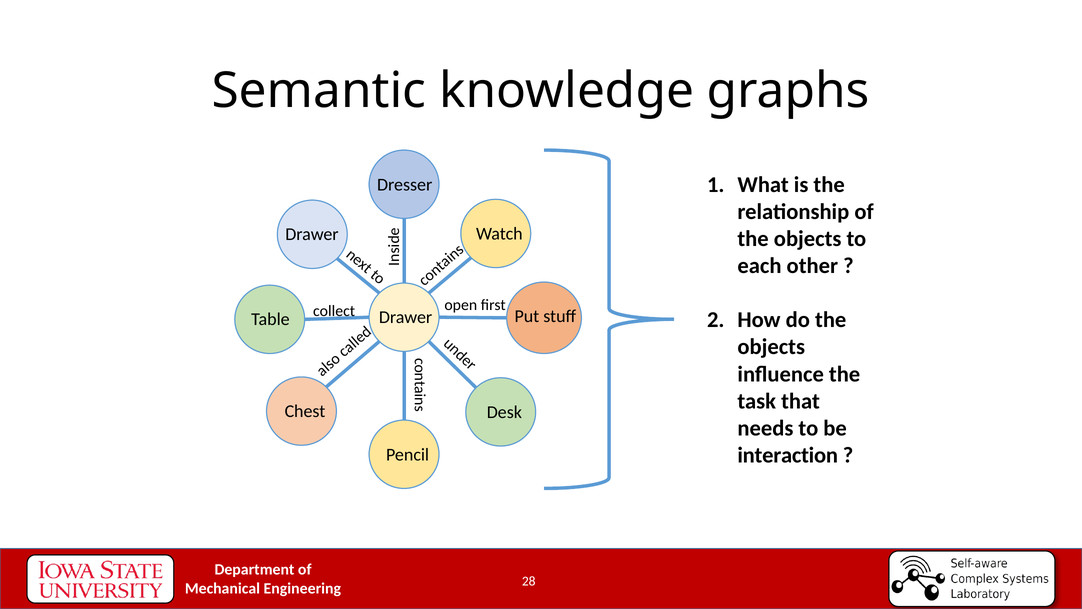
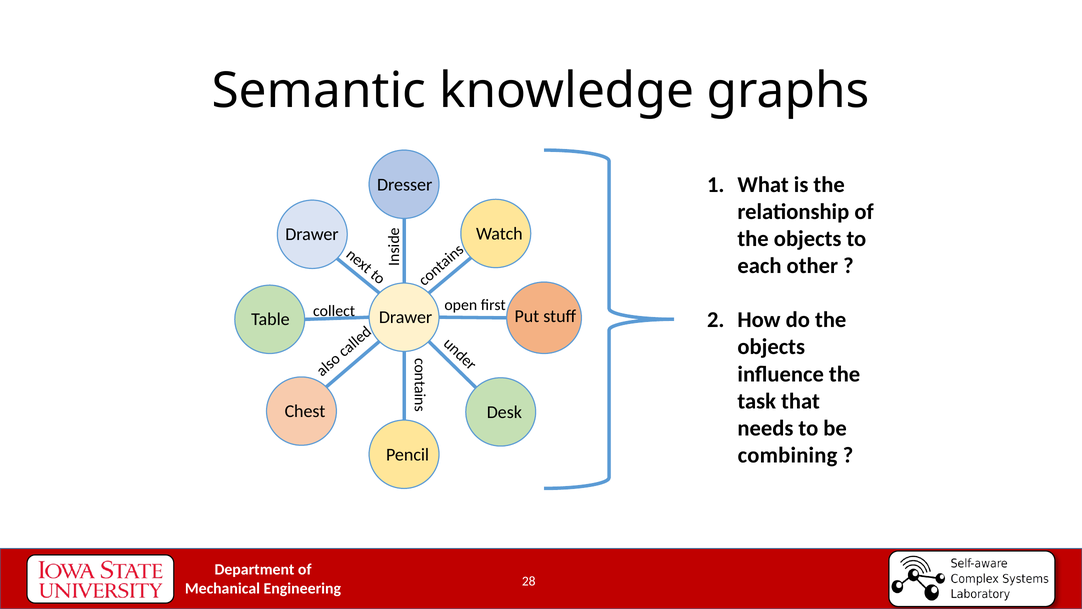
interaction: interaction -> combining
